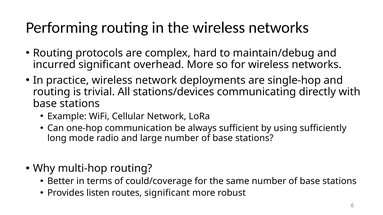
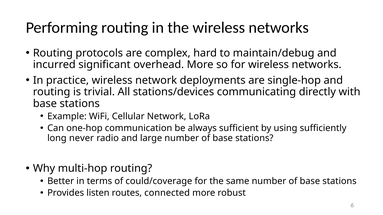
mode: mode -> never
routes significant: significant -> connected
